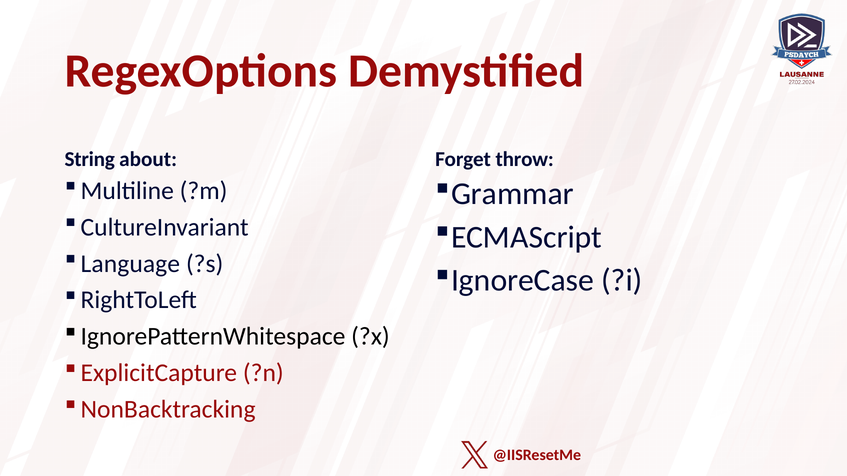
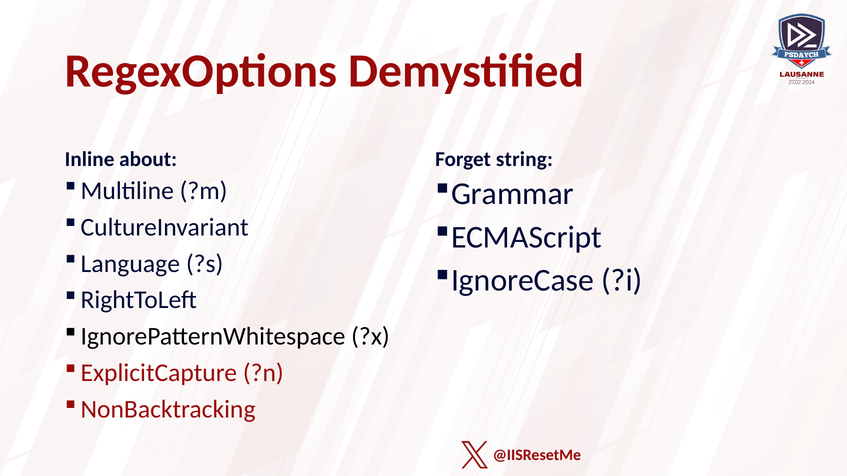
String: String -> Inline
throw: throw -> string
